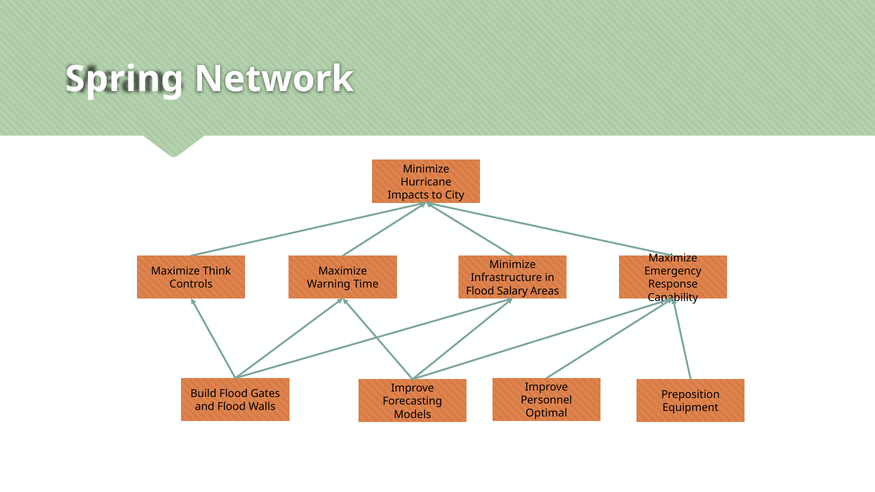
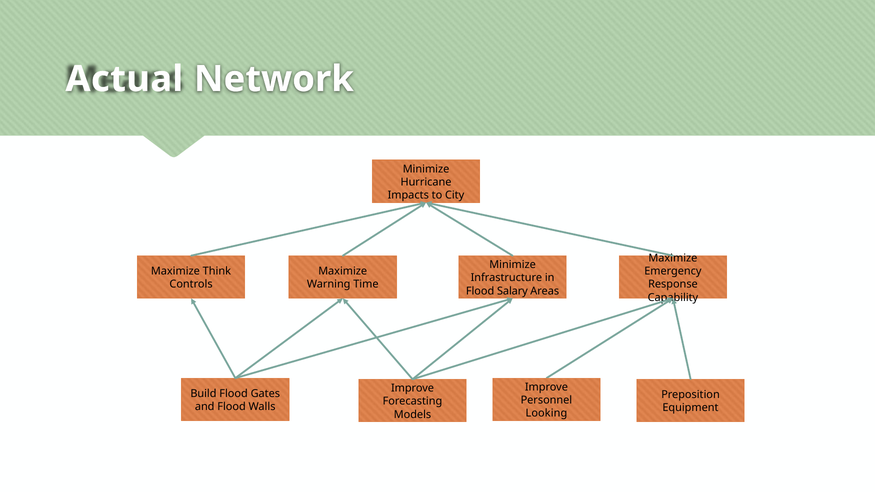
Spring: Spring -> Actual
Optimal: Optimal -> Looking
